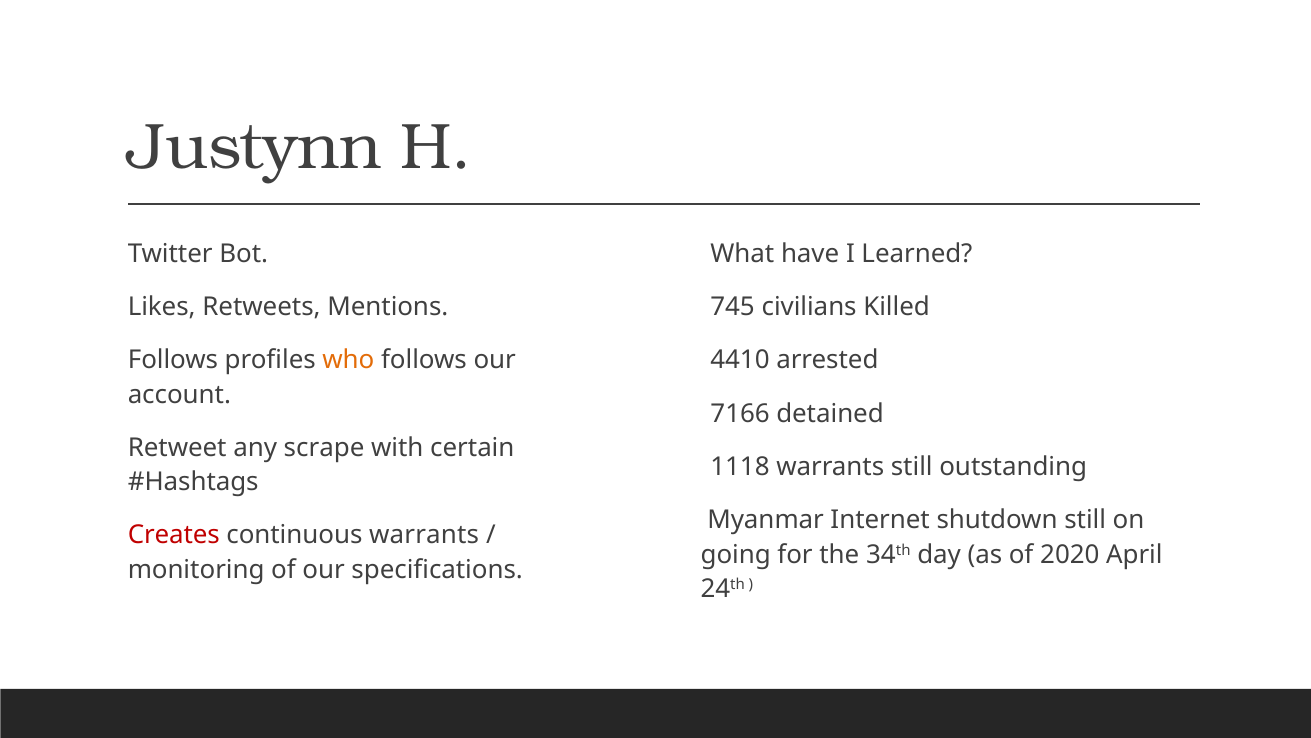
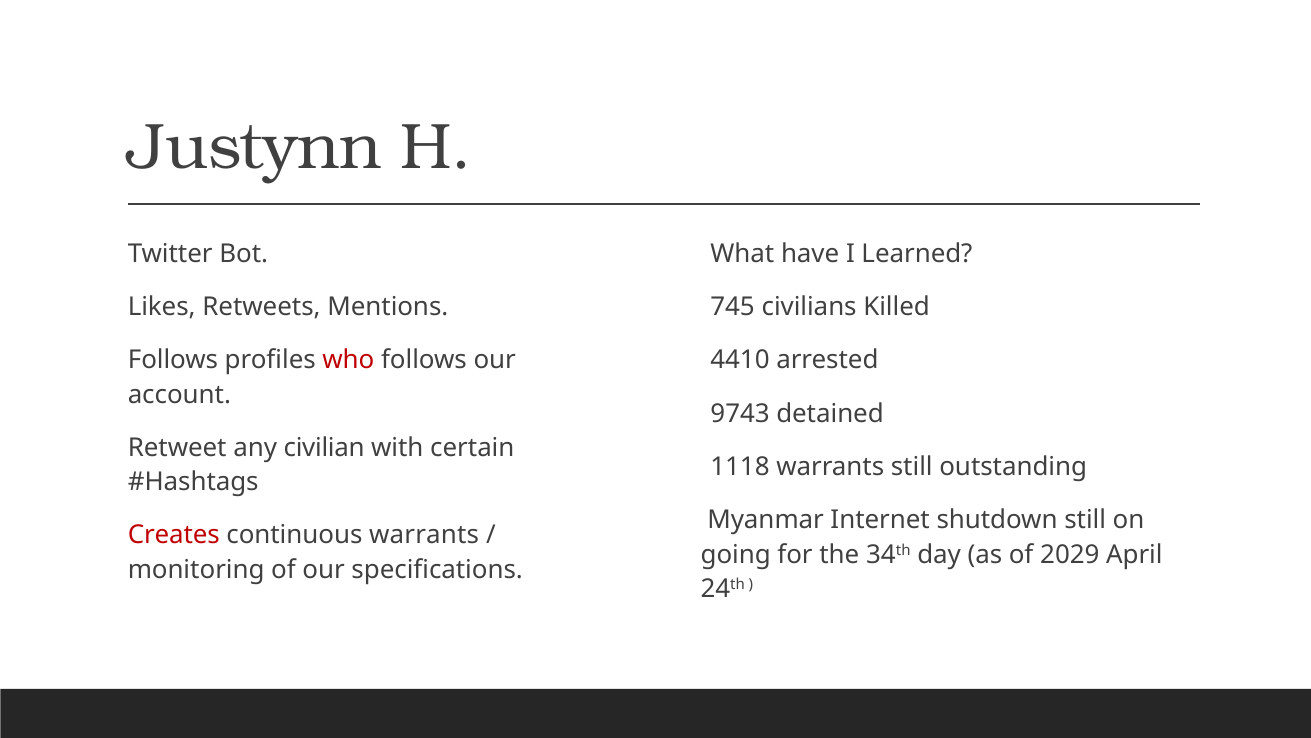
who colour: orange -> red
7166: 7166 -> 9743
scrape: scrape -> civilian
2020: 2020 -> 2029
